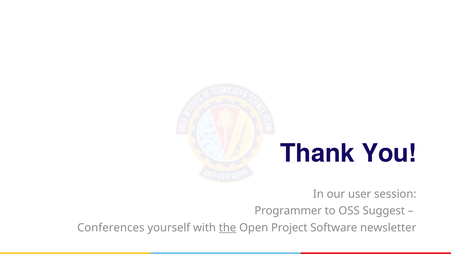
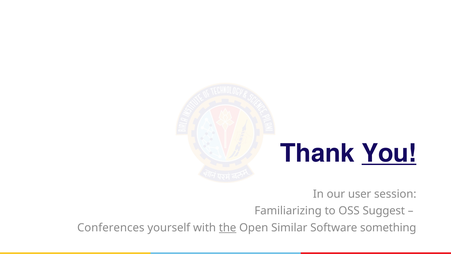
You underline: none -> present
Programmer: Programmer -> Familiarizing
Project: Project -> Similar
newsletter: newsletter -> something
